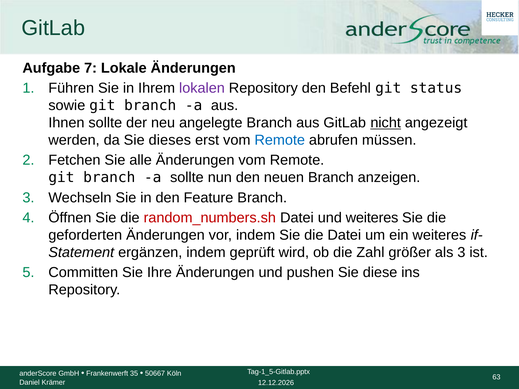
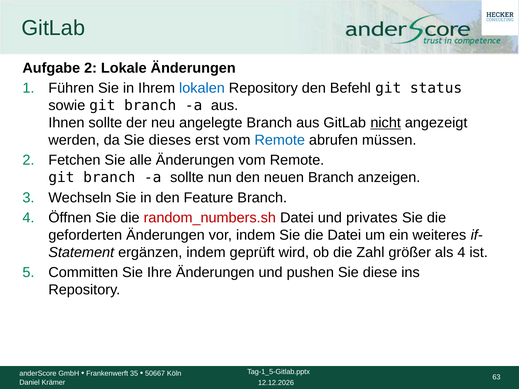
Aufgabe 7: 7 -> 2
lokalen colour: purple -> blue
und weiteres: weiteres -> privates
als 3: 3 -> 4
